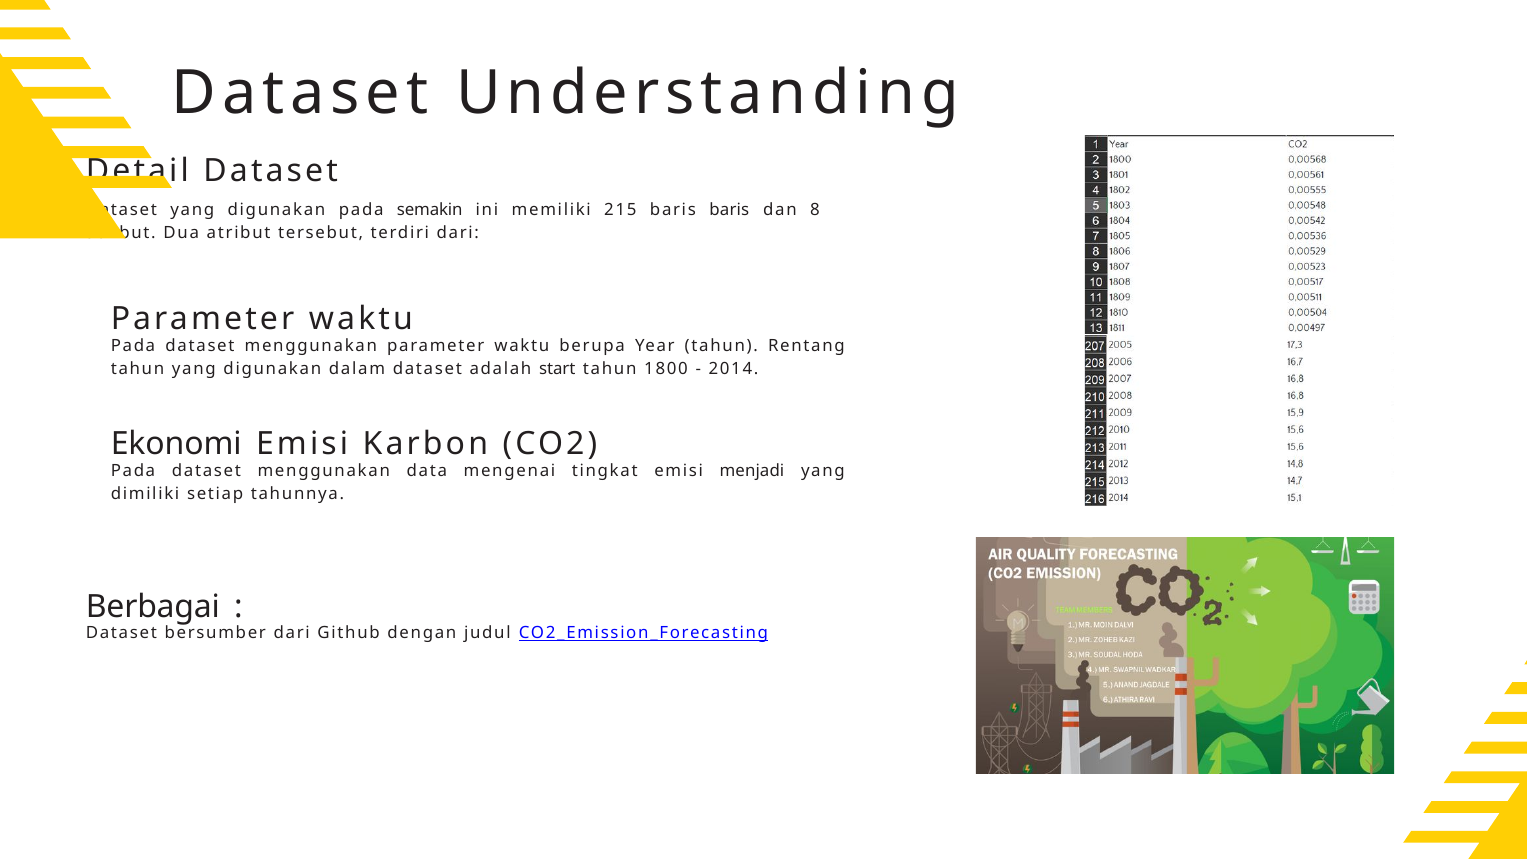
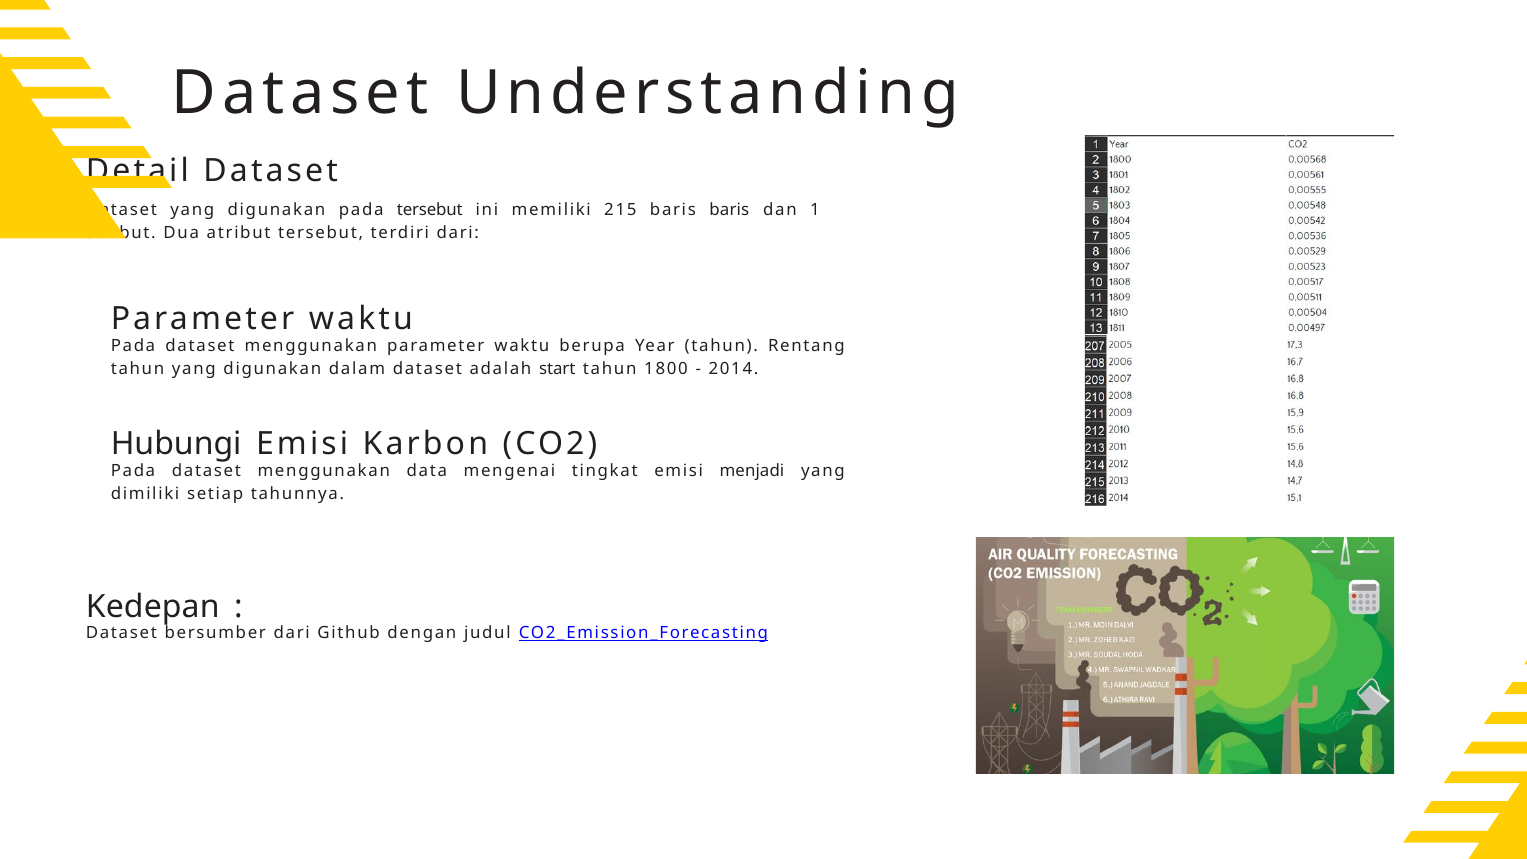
pada semakin: semakin -> tersebut
8: 8 -> 1
Ekonomi: Ekonomi -> Hubungi
Berbagai: Berbagai -> Kedepan
